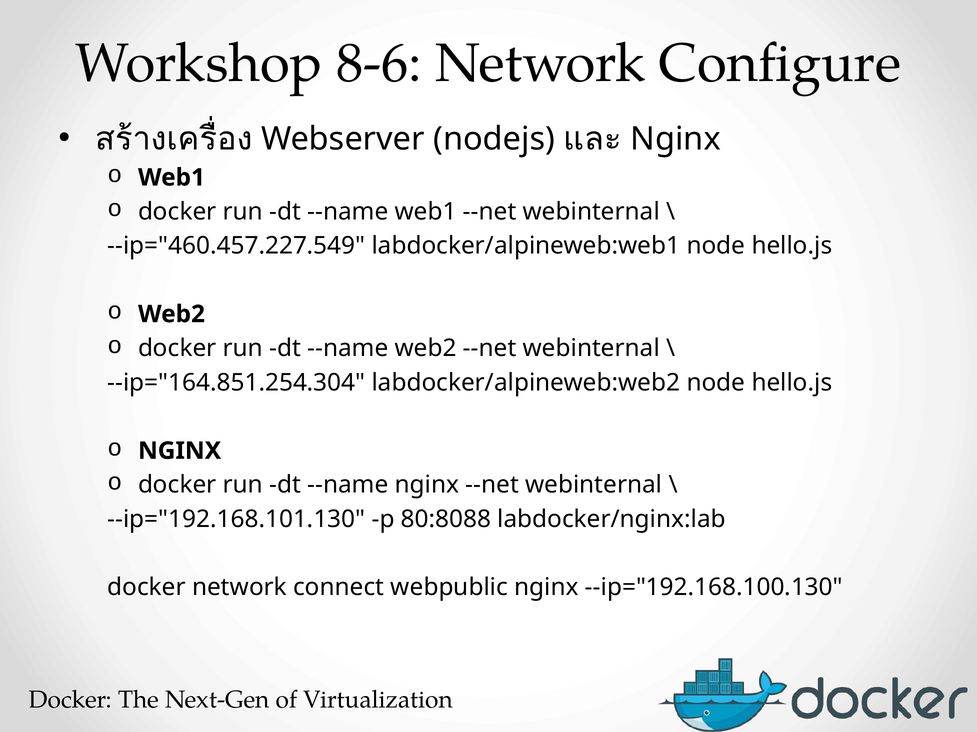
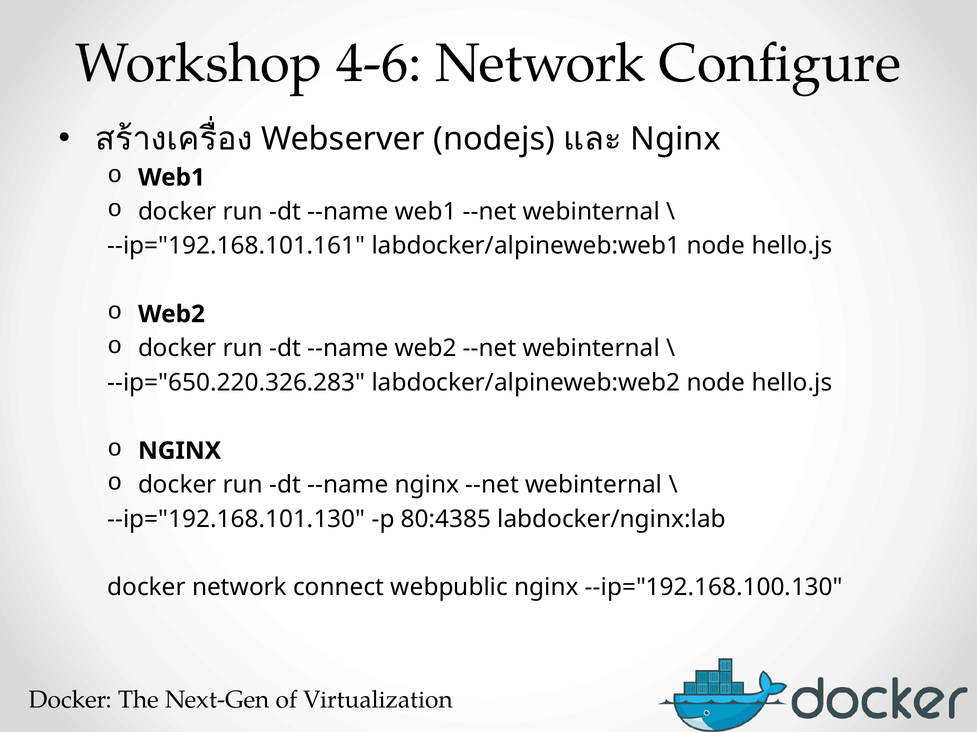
8-6: 8-6 -> 4-6
--ip="460.457.227.549: --ip="460.457.227.549 -> --ip="192.168.101.161
--ip="164.851.254.304: --ip="164.851.254.304 -> --ip="650.220.326.283
80:8088: 80:8088 -> 80:4385
